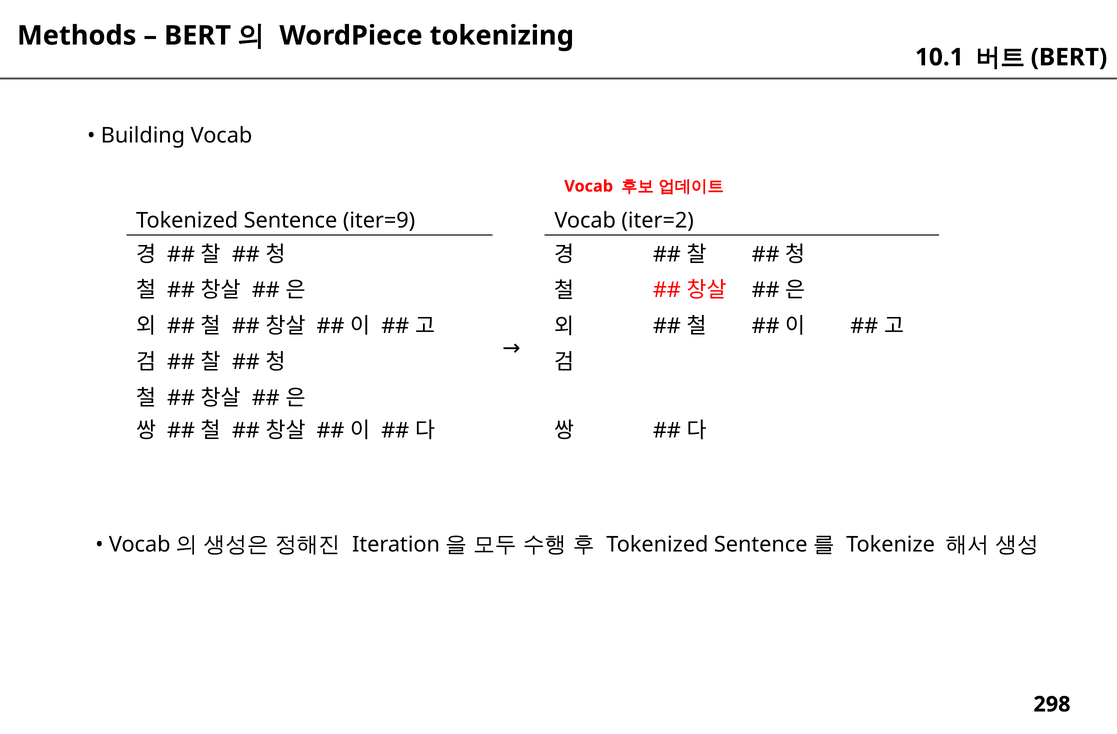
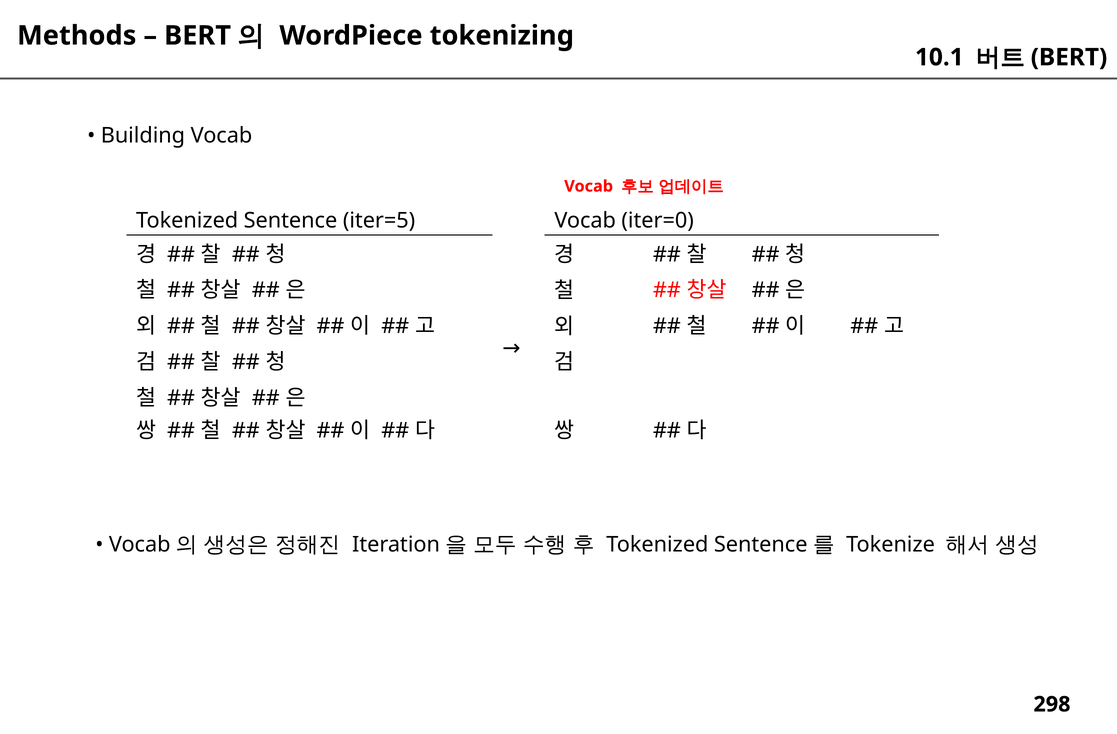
iter=9: iter=9 -> iter=5
iter=2: iter=2 -> iter=0
